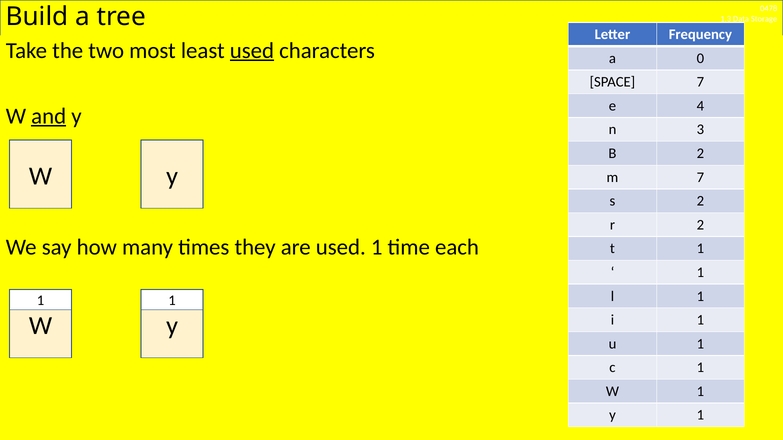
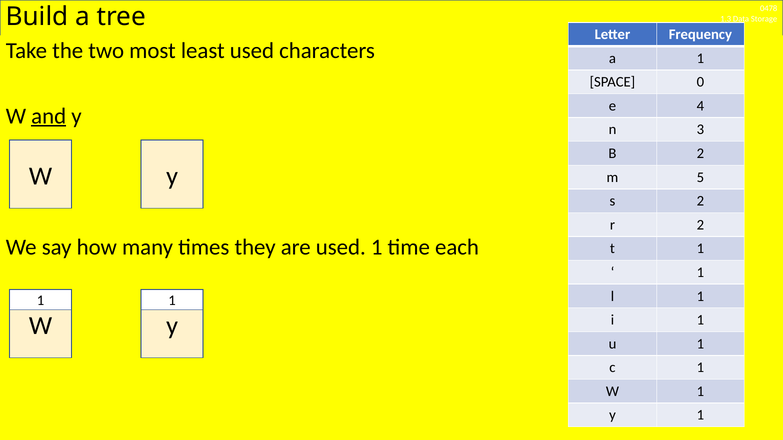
used at (252, 51) underline: present -> none
a 0: 0 -> 1
SPACE 7: 7 -> 0
m 7: 7 -> 5
